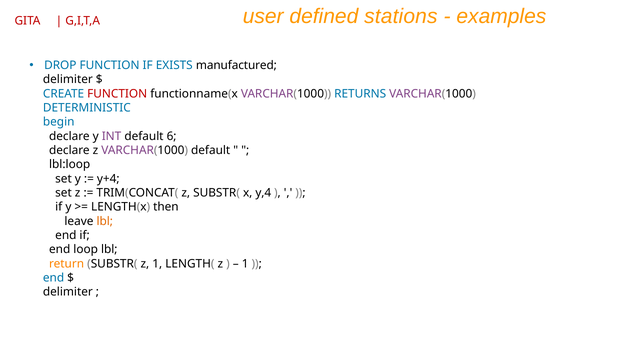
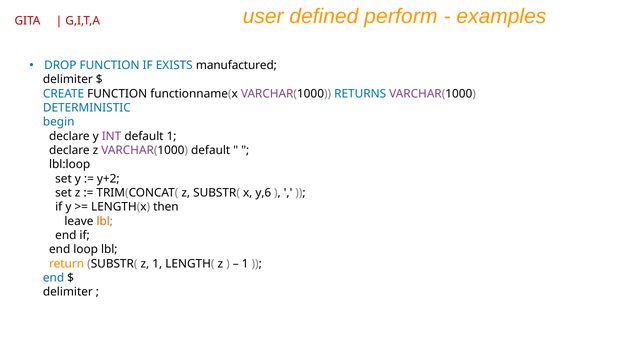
stations: stations -> perform
FUNCTION at (117, 94) colour: red -> black
default 6: 6 -> 1
y+4: y+4 -> y+2
y,4: y,4 -> y,6
